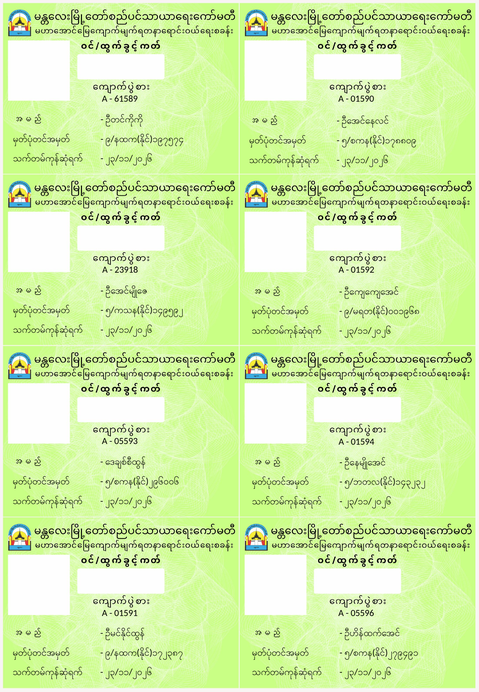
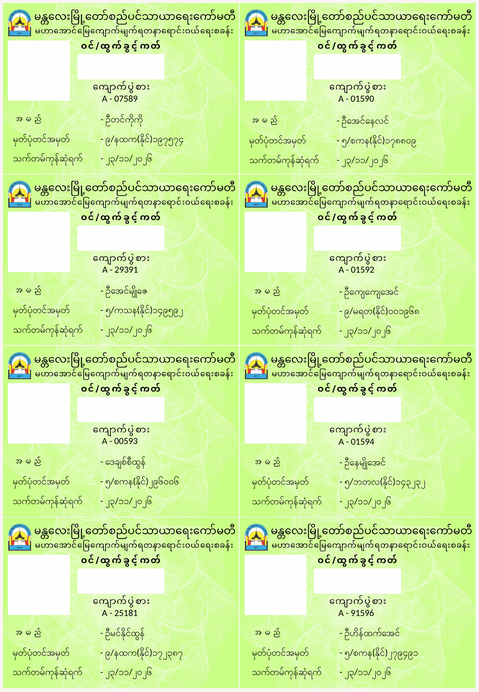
61589: 61589 -> 07589
23918: 23918 -> 29391
05593: 05593 -> 00593
01591: 01591 -> 25181
05596: 05596 -> 91596
